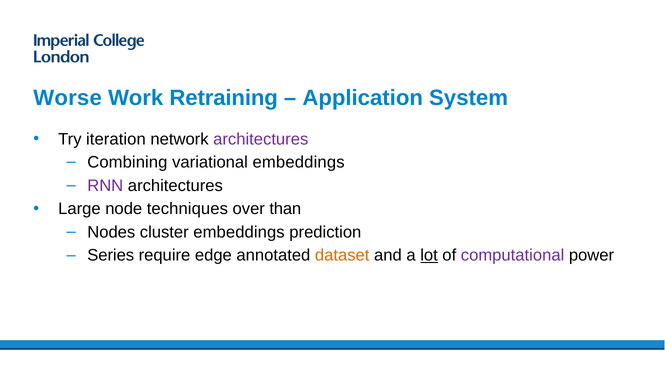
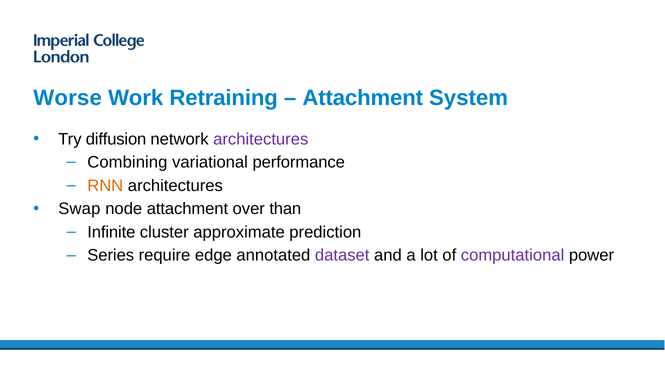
Application at (363, 98): Application -> Attachment
iteration: iteration -> diffusion
variational embeddings: embeddings -> performance
RNN colour: purple -> orange
Large: Large -> Swap
node techniques: techniques -> attachment
Nodes: Nodes -> Infinite
cluster embeddings: embeddings -> approximate
dataset colour: orange -> purple
lot underline: present -> none
